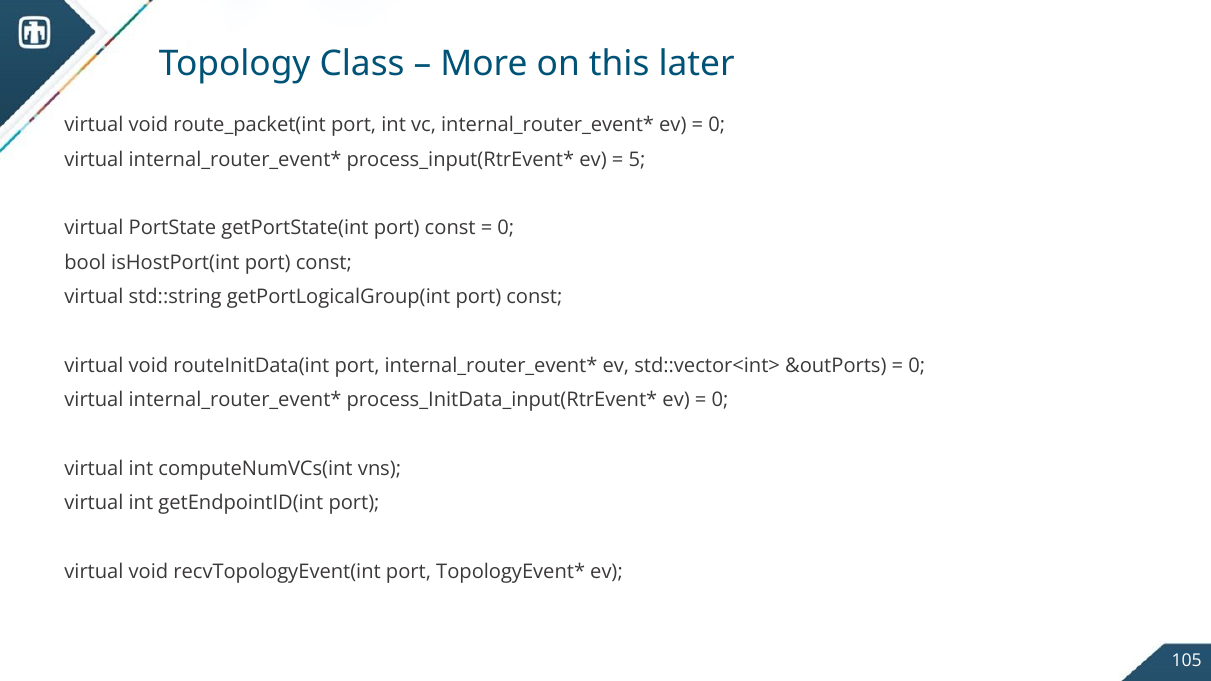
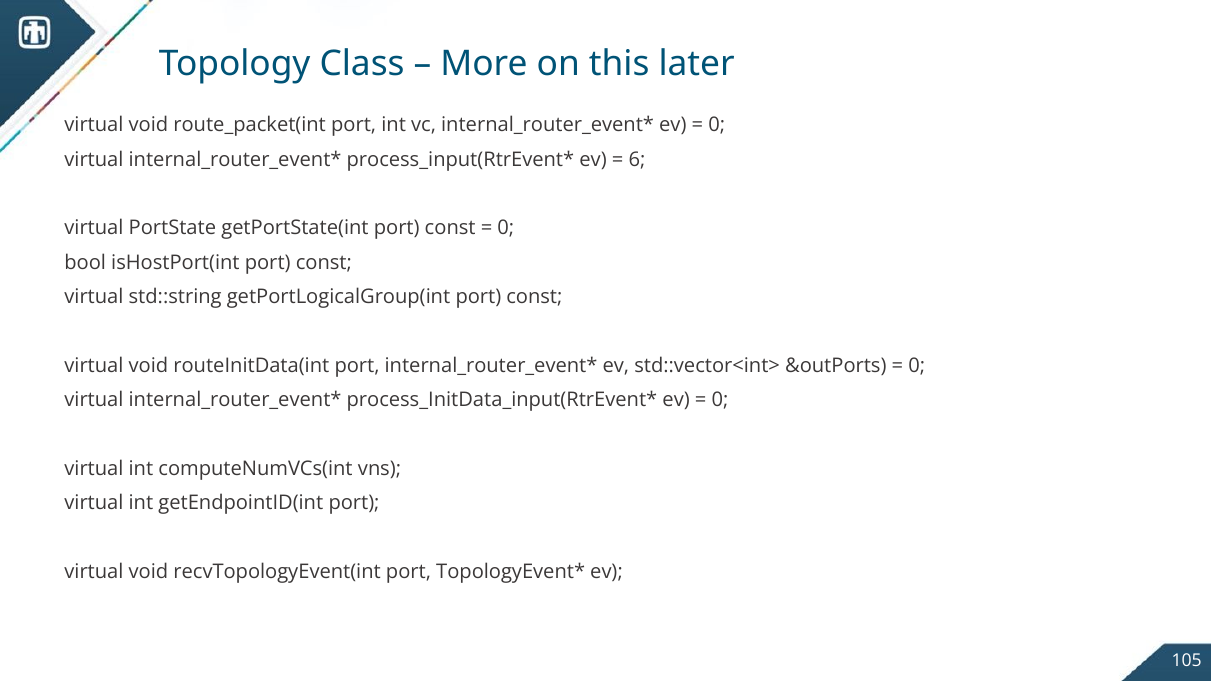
5: 5 -> 6
